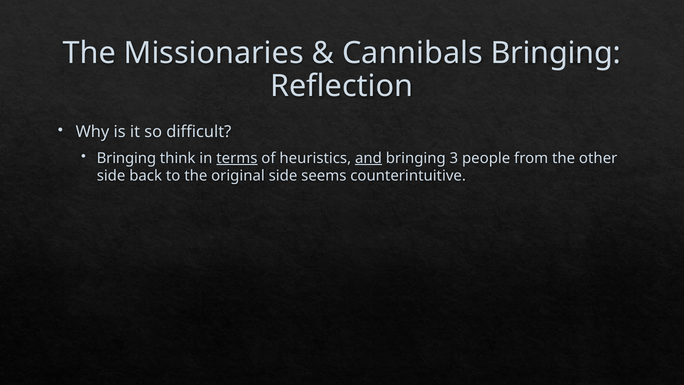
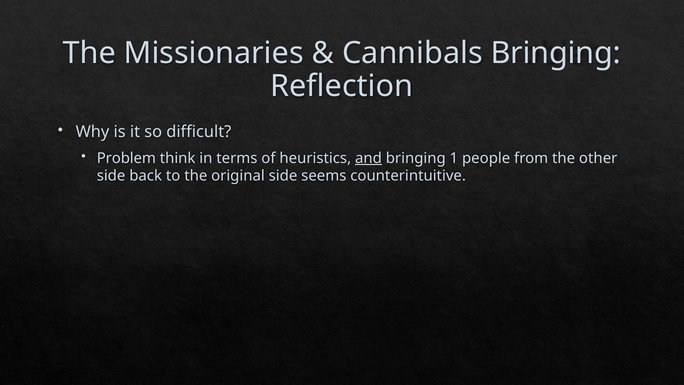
Bringing at (126, 158): Bringing -> Problem
terms underline: present -> none
3: 3 -> 1
